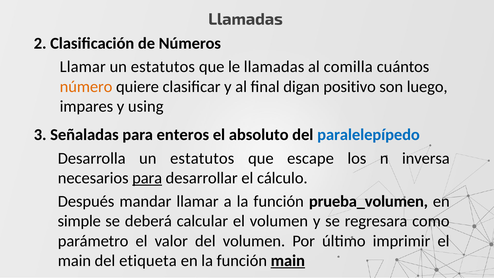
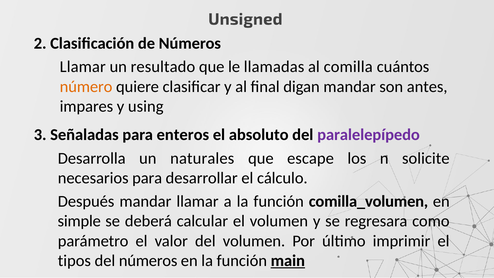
Llamadas at (245, 19): Llamadas -> Unsigned
estatutos at (163, 67): estatutos -> resultado
digan positivo: positivo -> mandar
luego: luego -> antes
paralelepípedo colour: blue -> purple
Desarrolla un estatutos: estatutos -> naturales
inversa: inversa -> solicite
para at (147, 178) underline: present -> none
prueba_volumen: prueba_volumen -> comilla_volumen
main at (74, 261): main -> tipos
del etiqueta: etiqueta -> números
